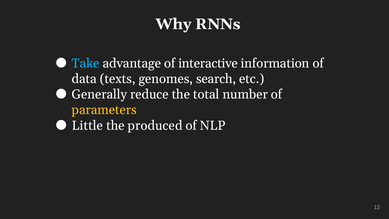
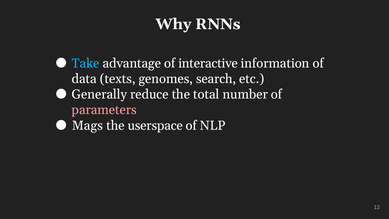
parameters colour: yellow -> pink
Little: Little -> Mags
produced: produced -> userspace
